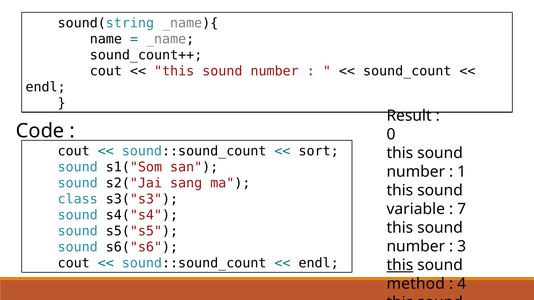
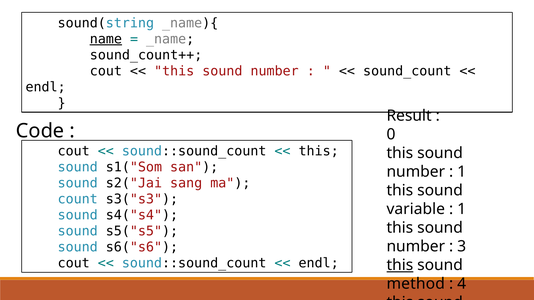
name underline: none -> present
sort at (319, 151): sort -> this
class: class -> count
7 at (462, 209): 7 -> 1
